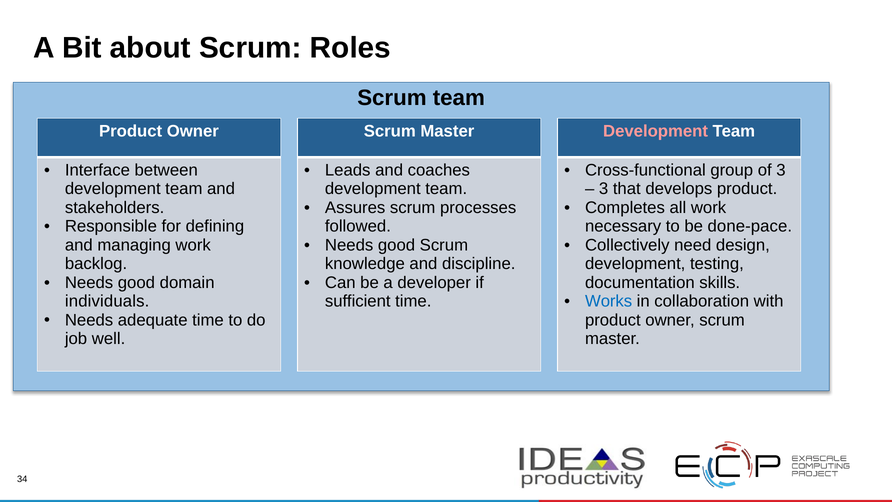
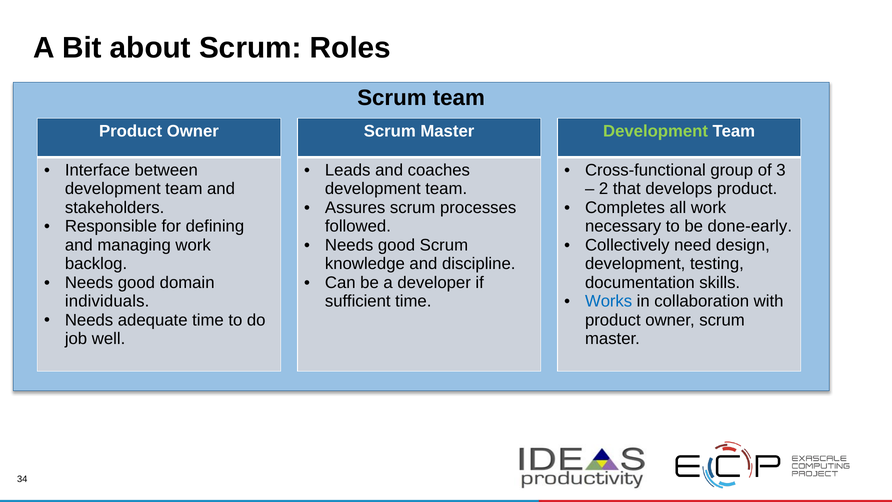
Development at (656, 131) colour: pink -> light green
3 at (604, 189): 3 -> 2
done-pace: done-pace -> done-early
